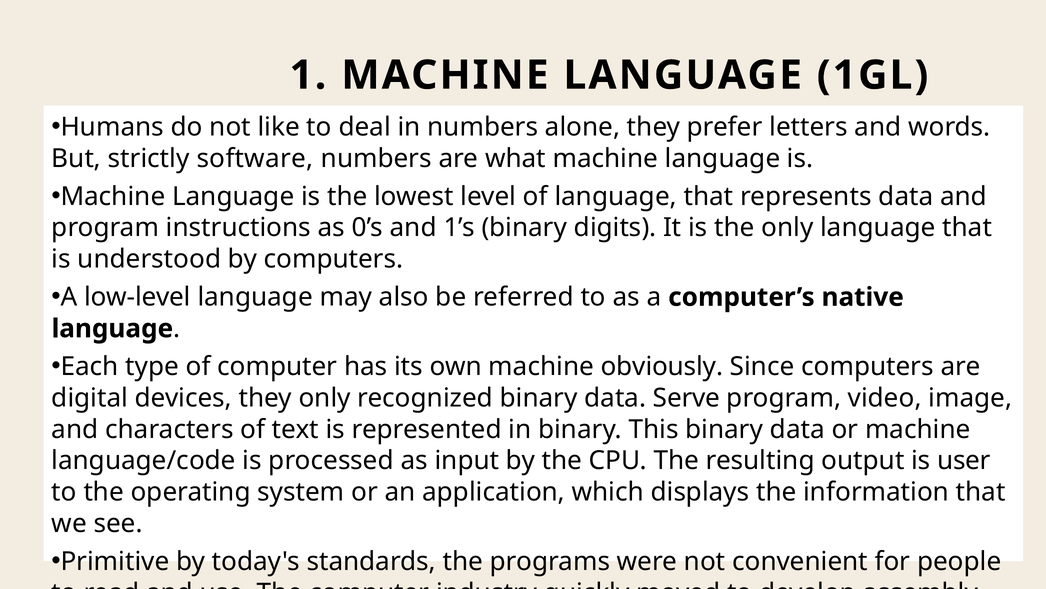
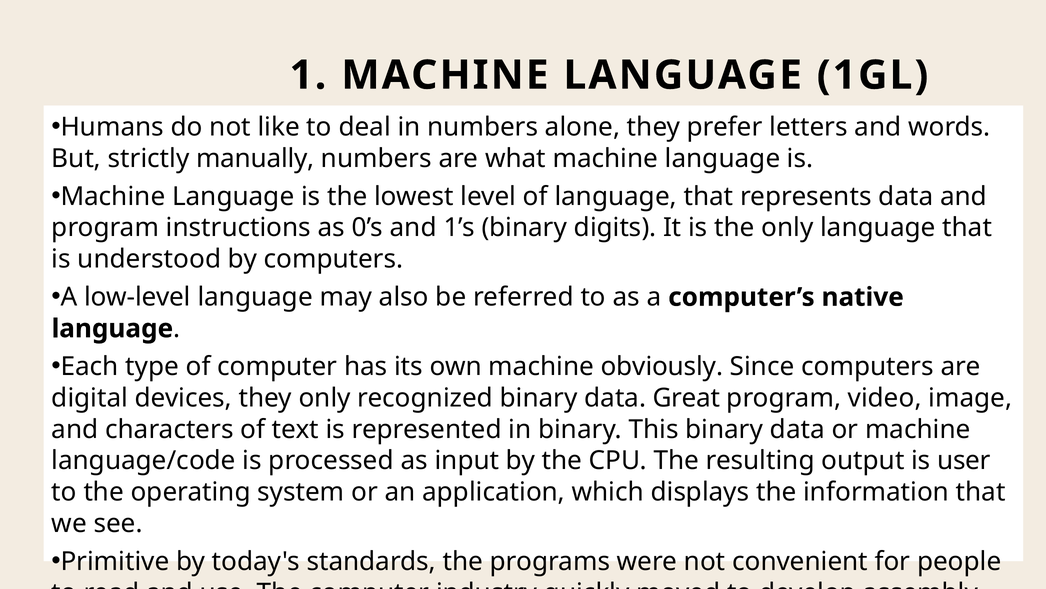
software: software -> manually
Serve: Serve -> Great
